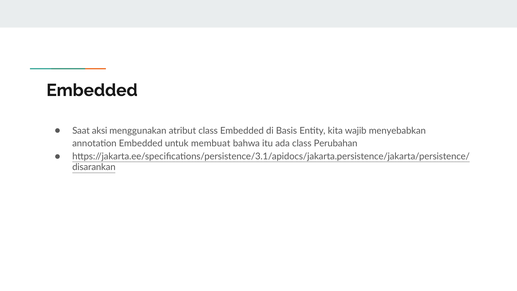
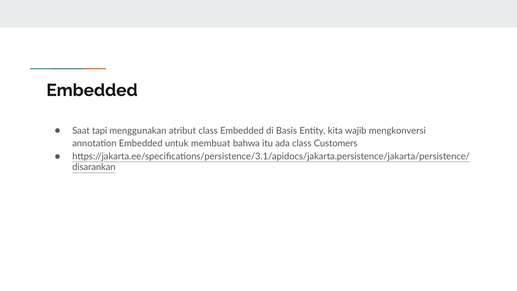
aksi: aksi -> tapi
menyebabkan: menyebabkan -> mengkonversi
Perubahan: Perubahan -> Customers
